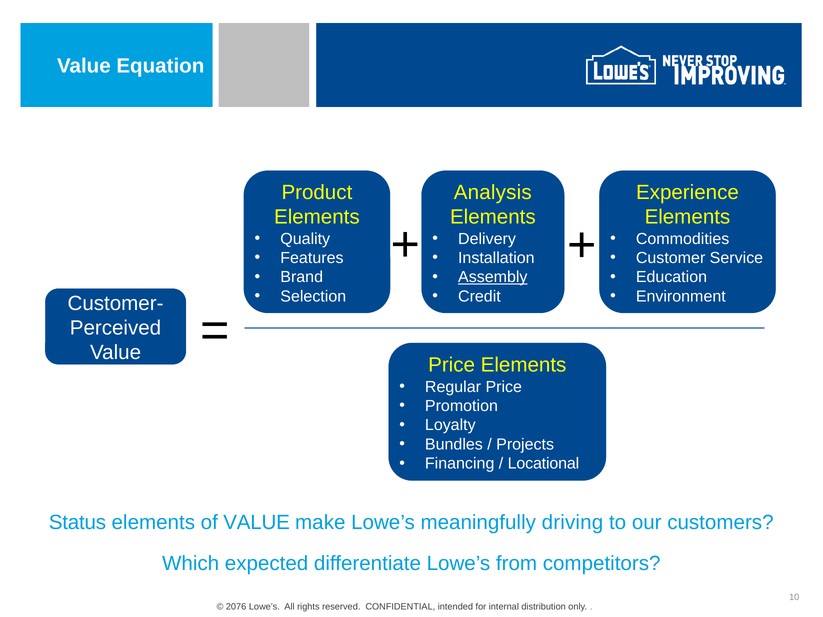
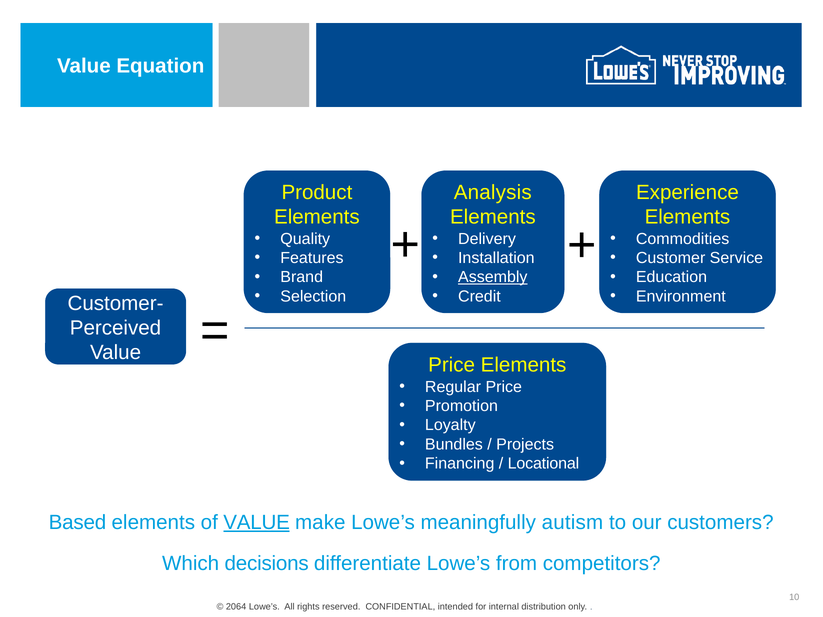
Status: Status -> Based
VALUE at (257, 523) underline: none -> present
driving: driving -> autism
expected: expected -> decisions
2076: 2076 -> 2064
